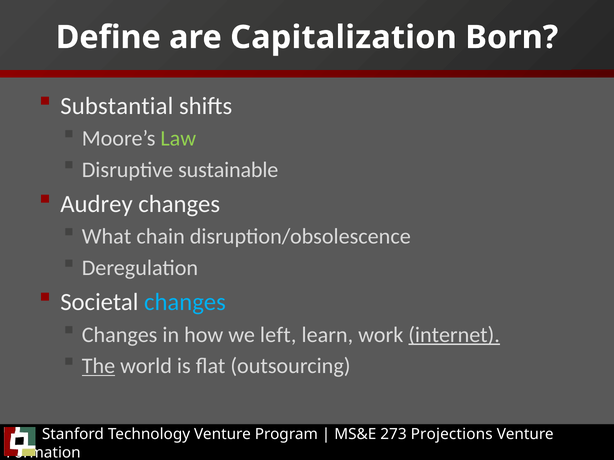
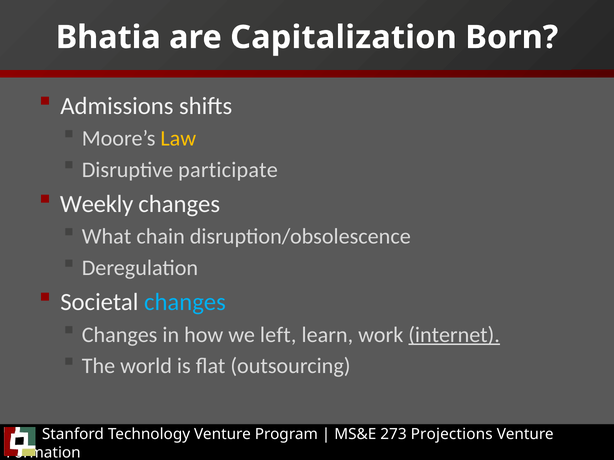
Define: Define -> Bhatia
Substantial: Substantial -> Admissions
Law colour: light green -> yellow
sustainable: sustainable -> participate
Audrey: Audrey -> Weekly
The underline: present -> none
